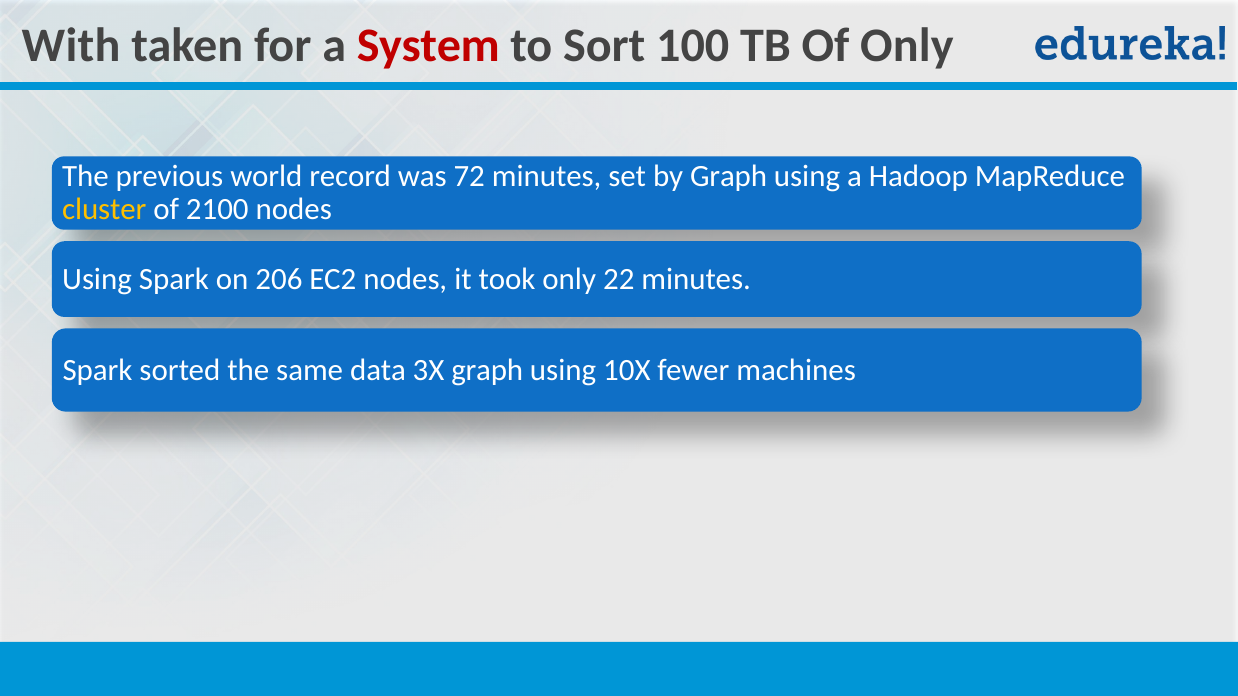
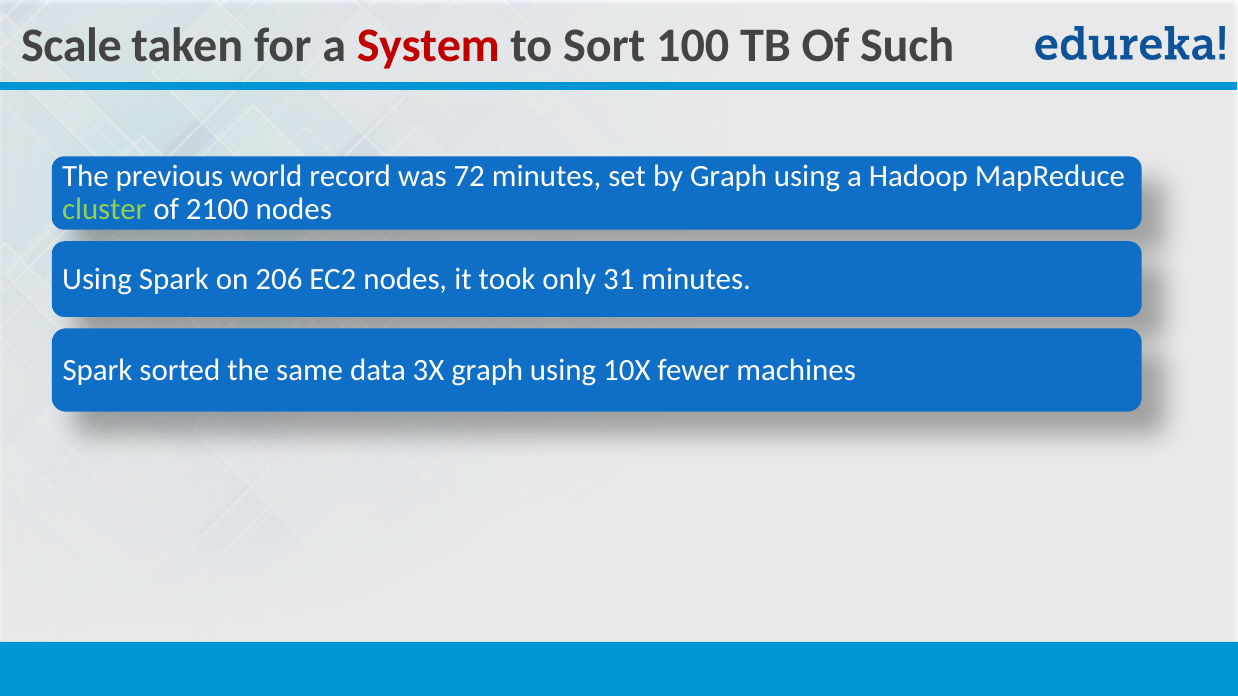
With: With -> Scale
Of Only: Only -> Such
cluster colour: yellow -> light green
22: 22 -> 31
